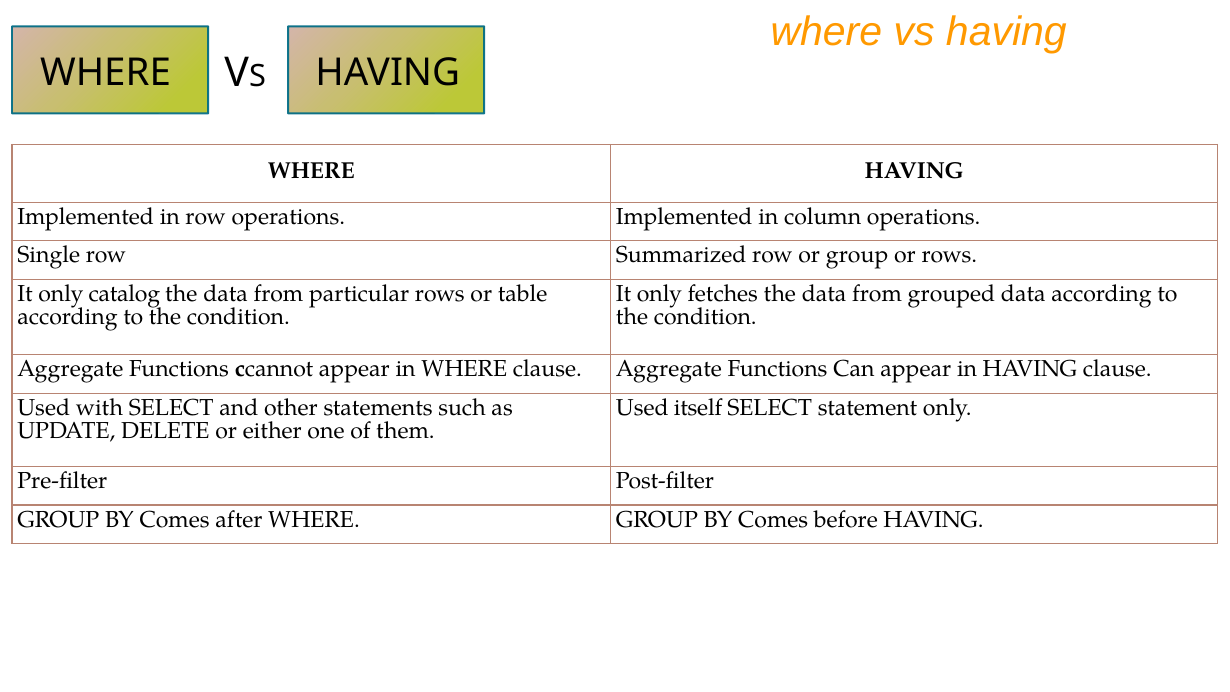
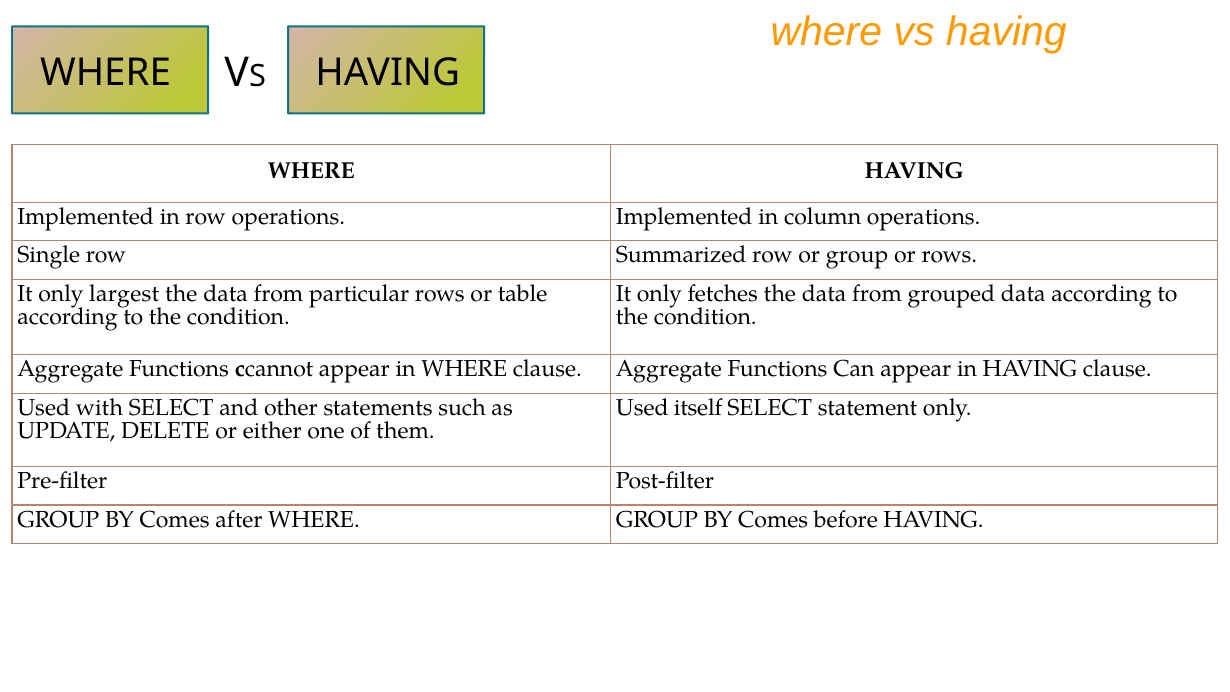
catalog: catalog -> largest
